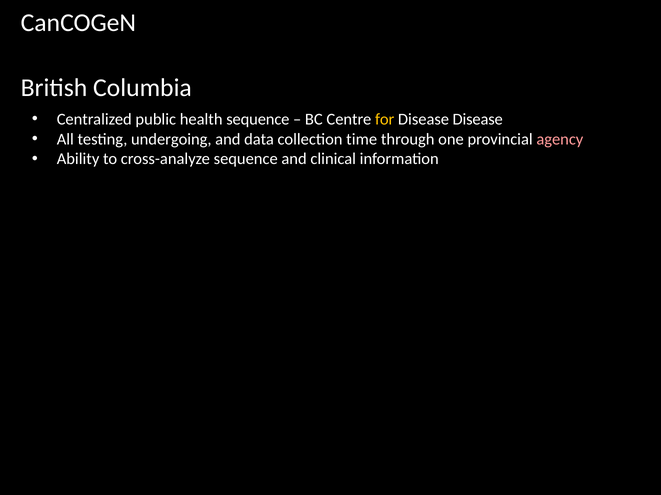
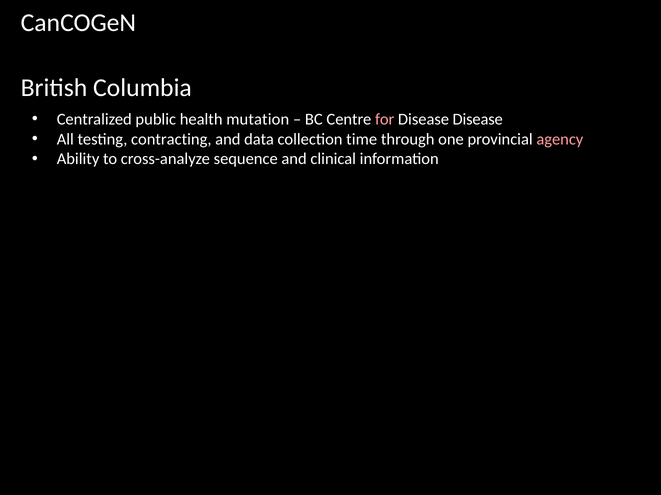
health sequence: sequence -> mutation
for colour: yellow -> pink
undergoing: undergoing -> contracting
